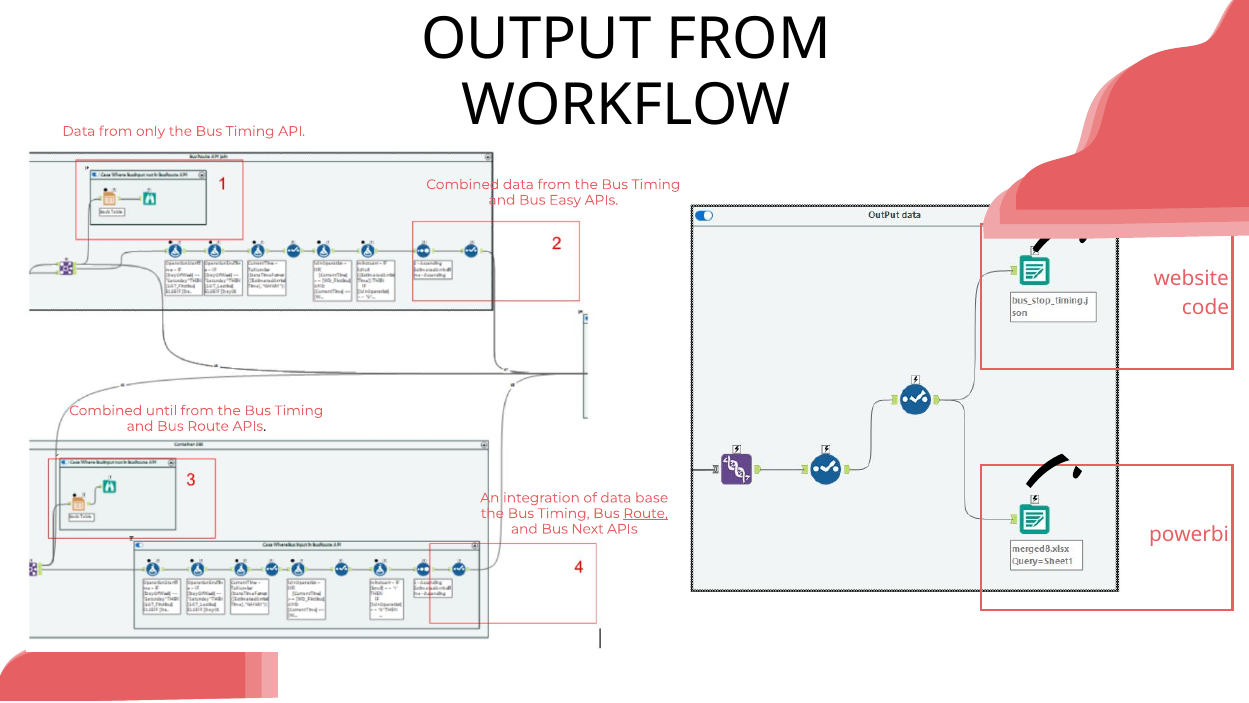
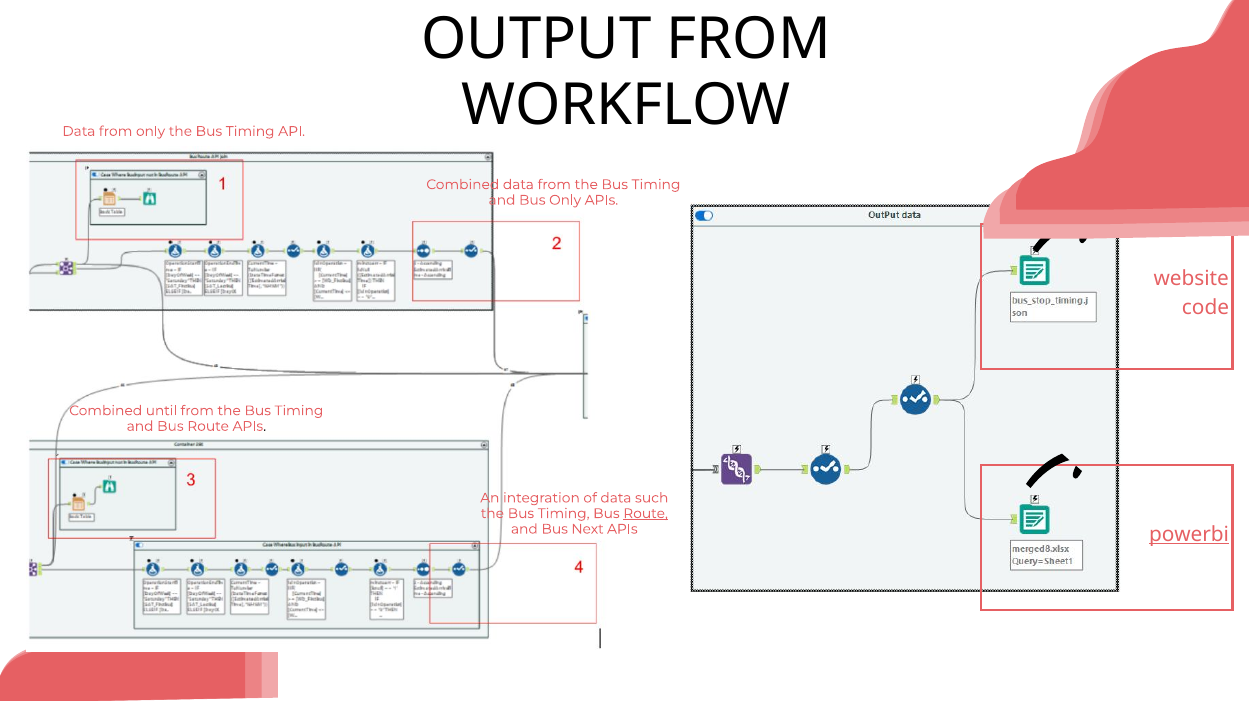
Bus Easy: Easy -> Only
base: base -> such
powerbi underline: none -> present
